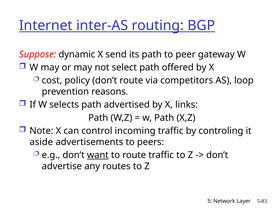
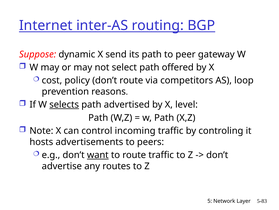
selects underline: none -> present
links: links -> level
aside: aside -> hosts
